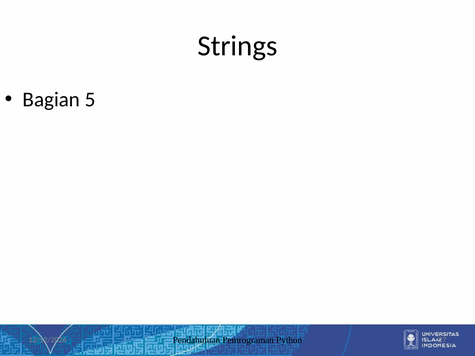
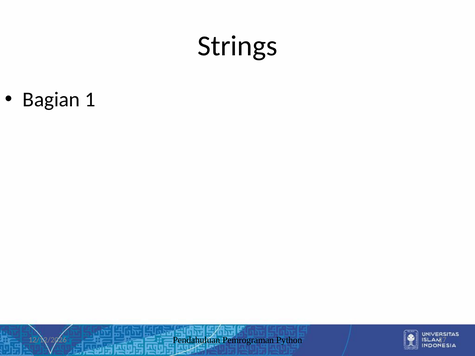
5: 5 -> 1
